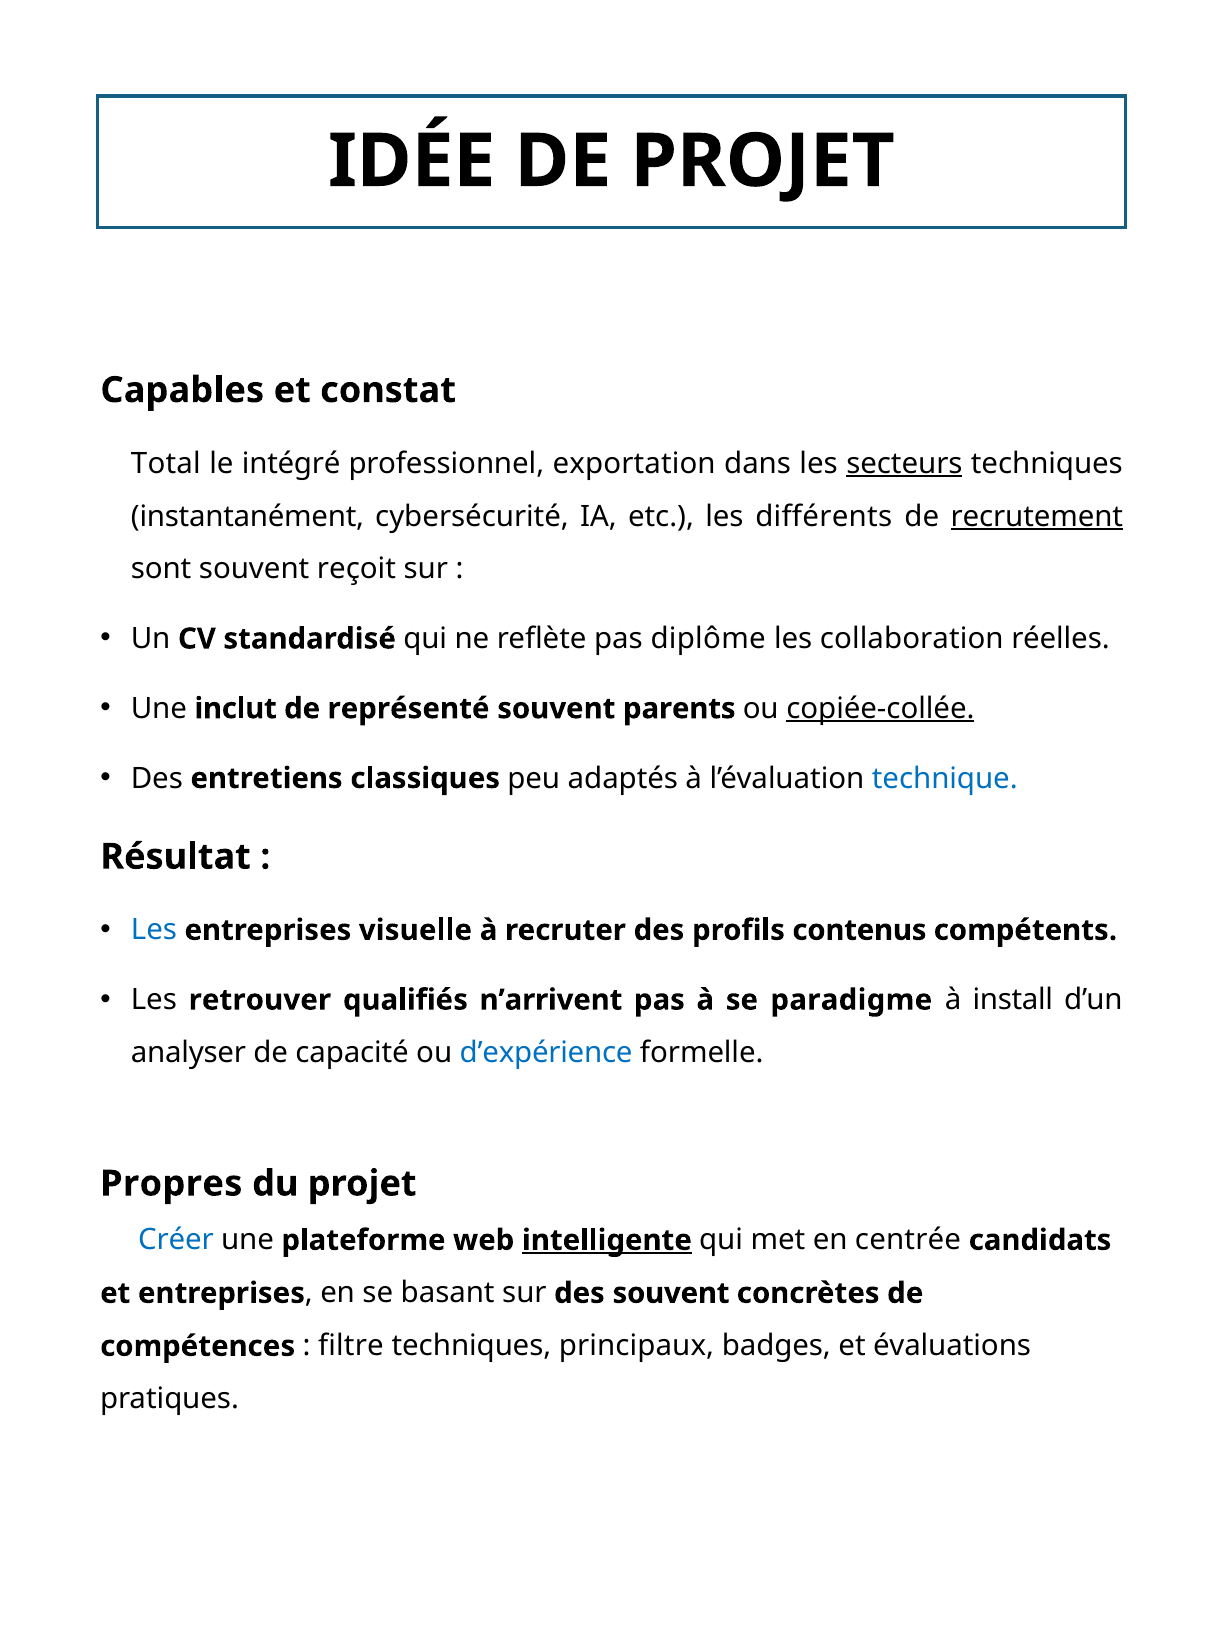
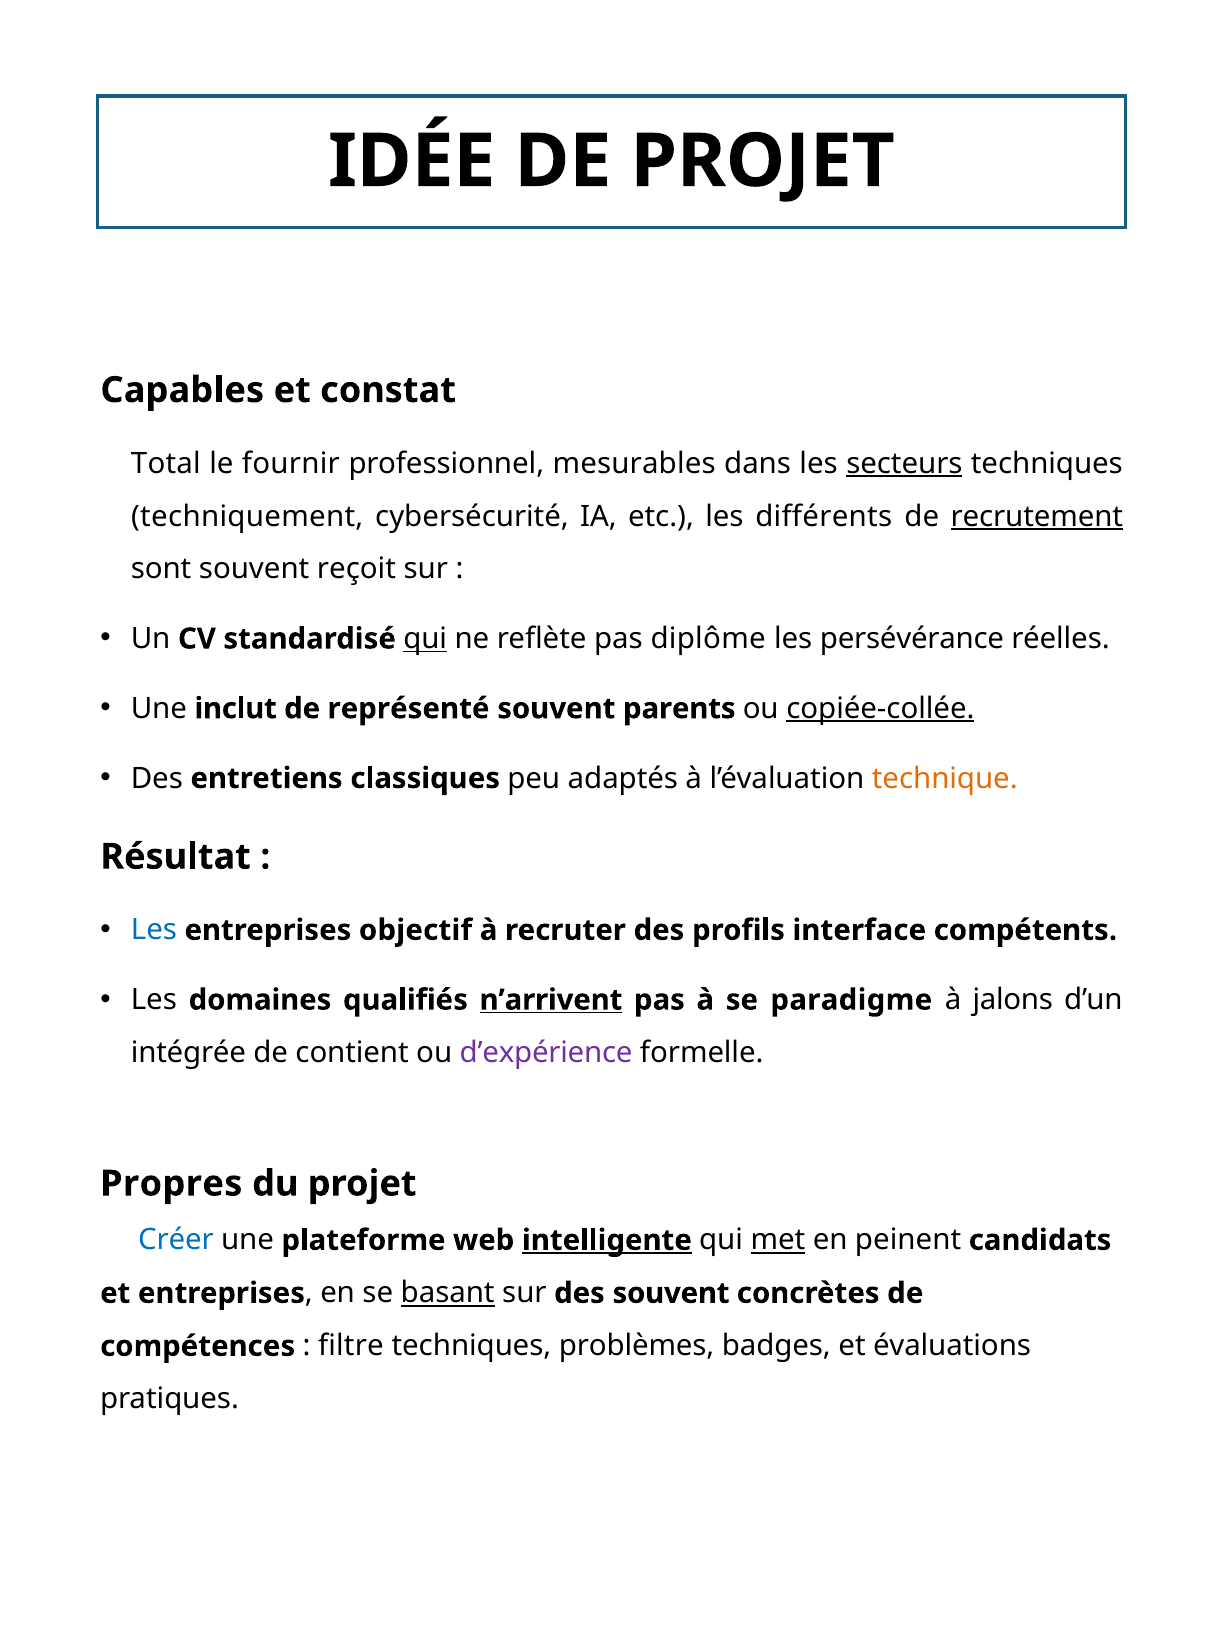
intégré: intégré -> fournir
exportation: exportation -> mesurables
instantanément: instantanément -> techniquement
qui at (425, 639) underline: none -> present
collaboration: collaboration -> persévérance
technique colour: blue -> orange
visuelle: visuelle -> objectif
contenus: contenus -> interface
retrouver: retrouver -> domaines
n’arrivent underline: none -> present
install: install -> jalons
analyser: analyser -> intégrée
capacité: capacité -> contient
d’expérience colour: blue -> purple
met underline: none -> present
centrée: centrée -> peinent
basant underline: none -> present
principaux: principaux -> problèmes
